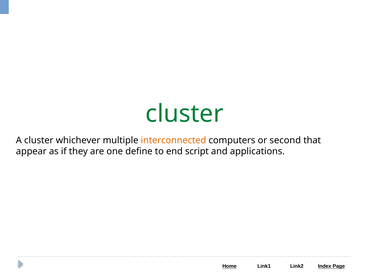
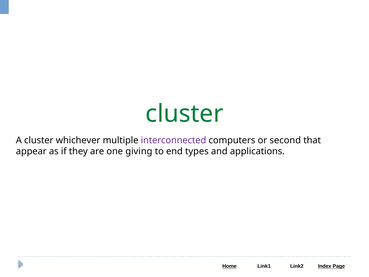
interconnected colour: orange -> purple
define: define -> giving
script: script -> types
